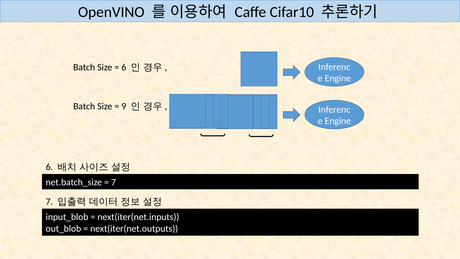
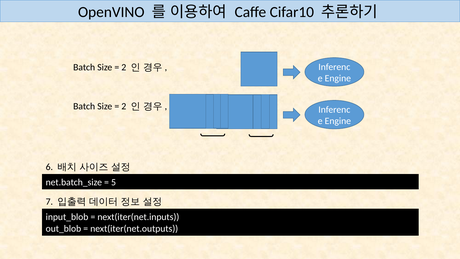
6 at (124, 67): 6 -> 2
9 at (124, 106): 9 -> 2
7 at (114, 182): 7 -> 5
